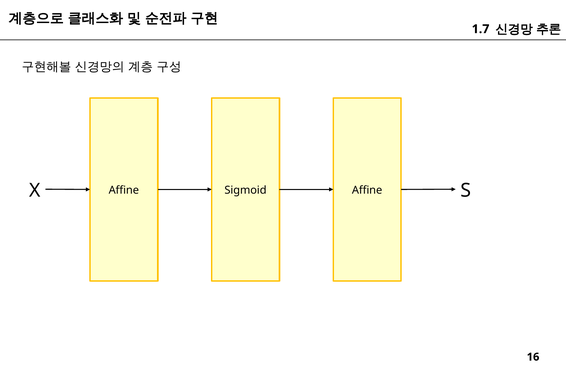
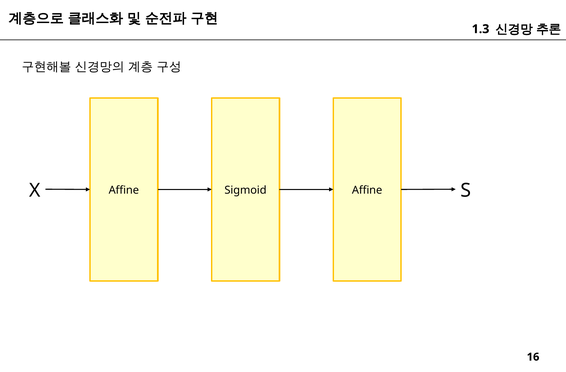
1.7: 1.7 -> 1.3
